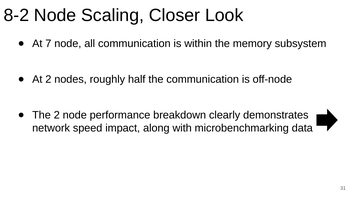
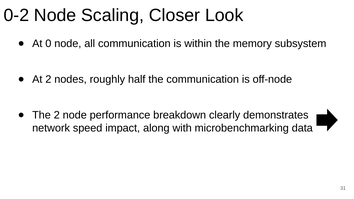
8-2: 8-2 -> 0-2
7: 7 -> 0
